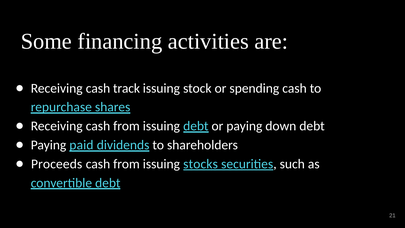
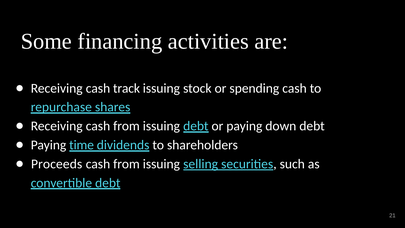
paid: paid -> time
stocks: stocks -> selling
